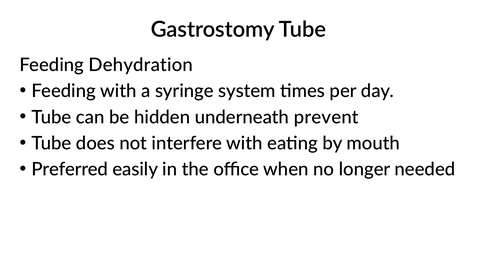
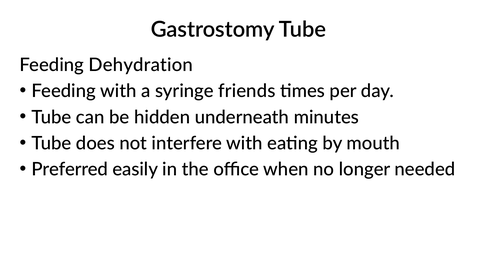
system: system -> friends
prevent: prevent -> minutes
